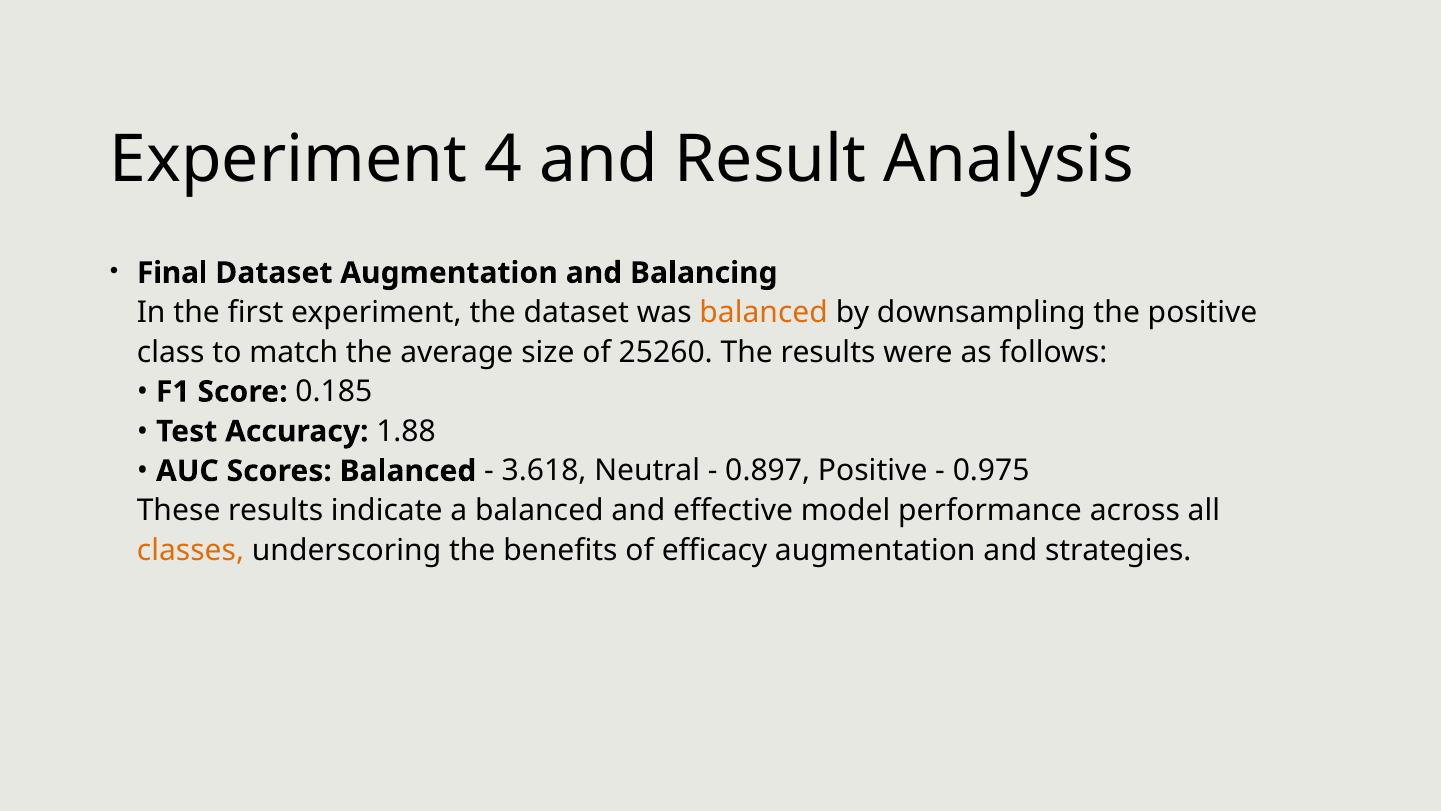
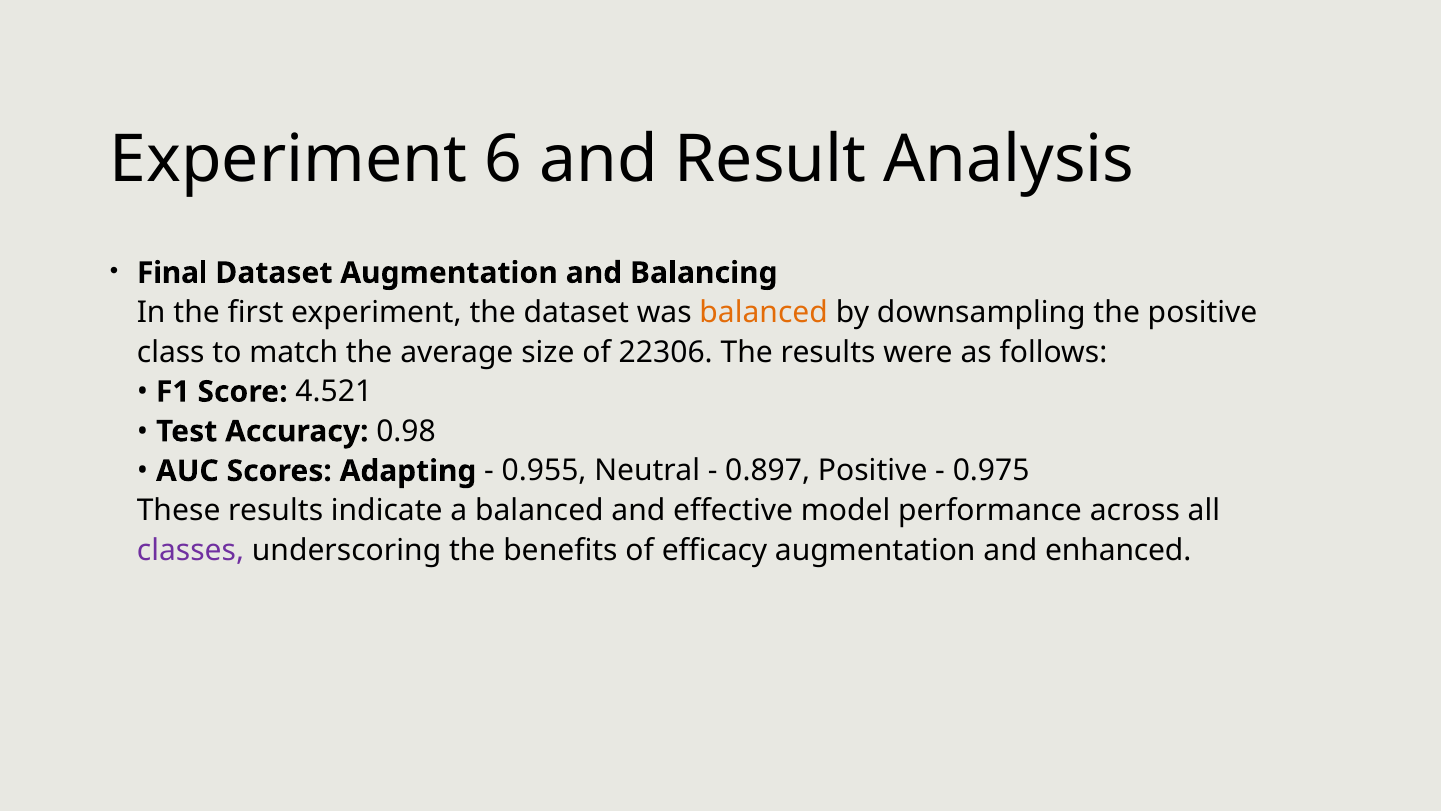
4: 4 -> 6
25260: 25260 -> 22306
0.185: 0.185 -> 4.521
1.88: 1.88 -> 0.98
Scores Balanced: Balanced -> Adapting
3.618: 3.618 -> 0.955
classes colour: orange -> purple
strategies: strategies -> enhanced
